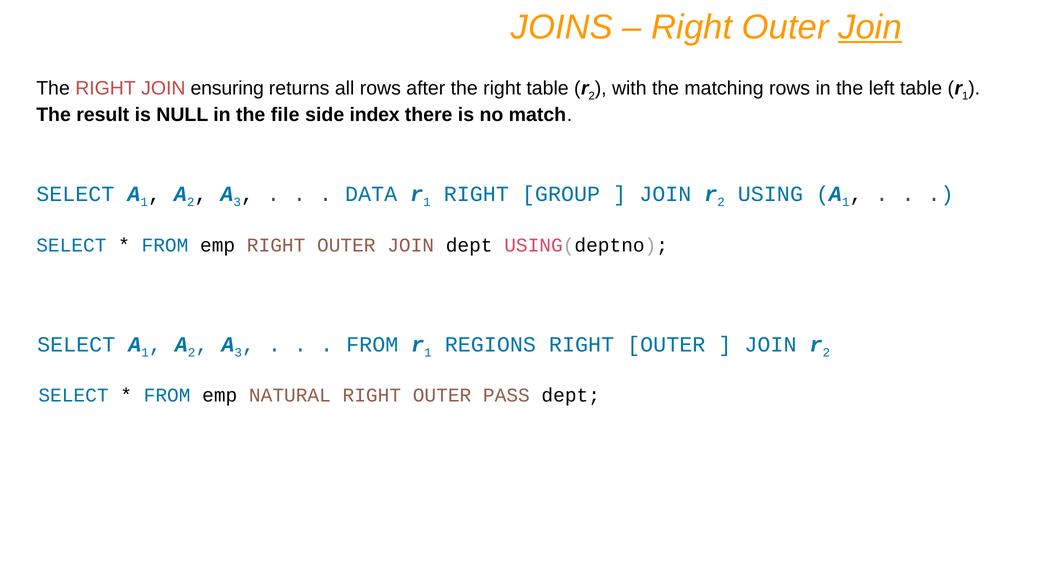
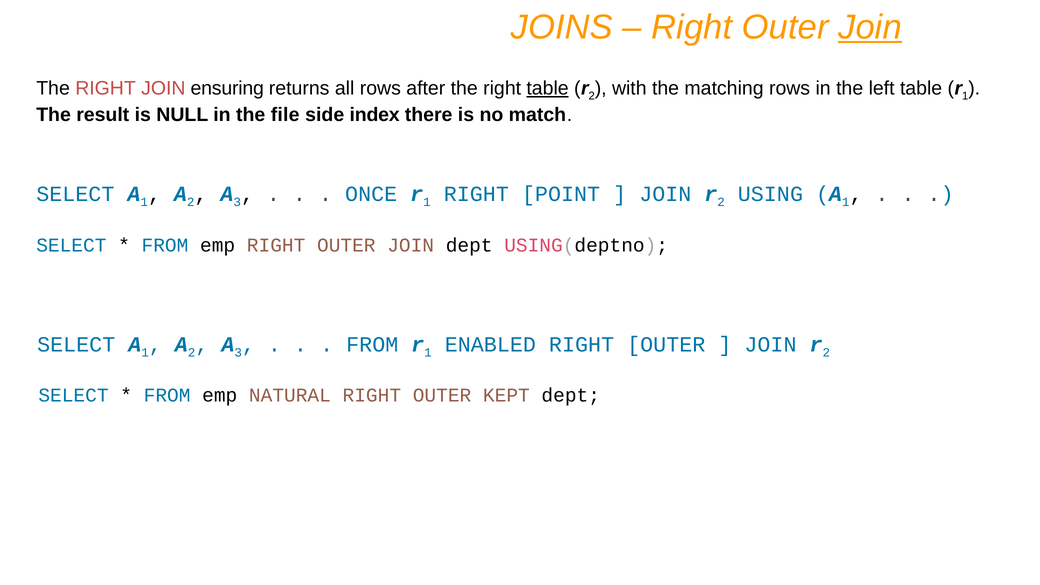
table at (548, 88) underline: none -> present
DATA: DATA -> ONCE
GROUP: GROUP -> POINT
REGIONS: REGIONS -> ENABLED
PASS: PASS -> KEPT
